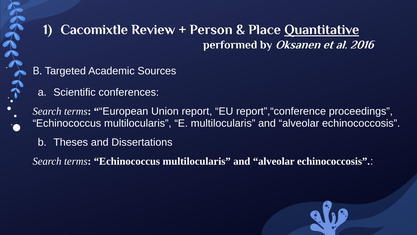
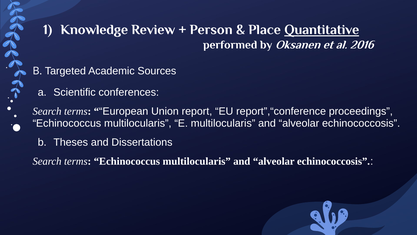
Cacomixtle: Cacomixtle -> Knowledge
